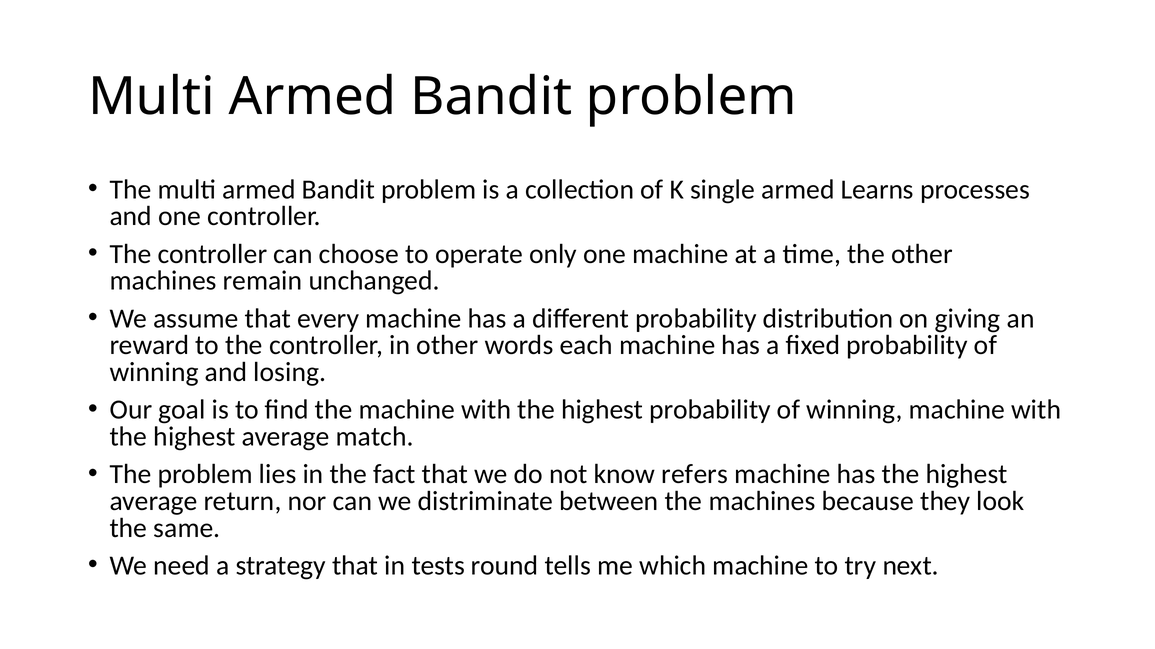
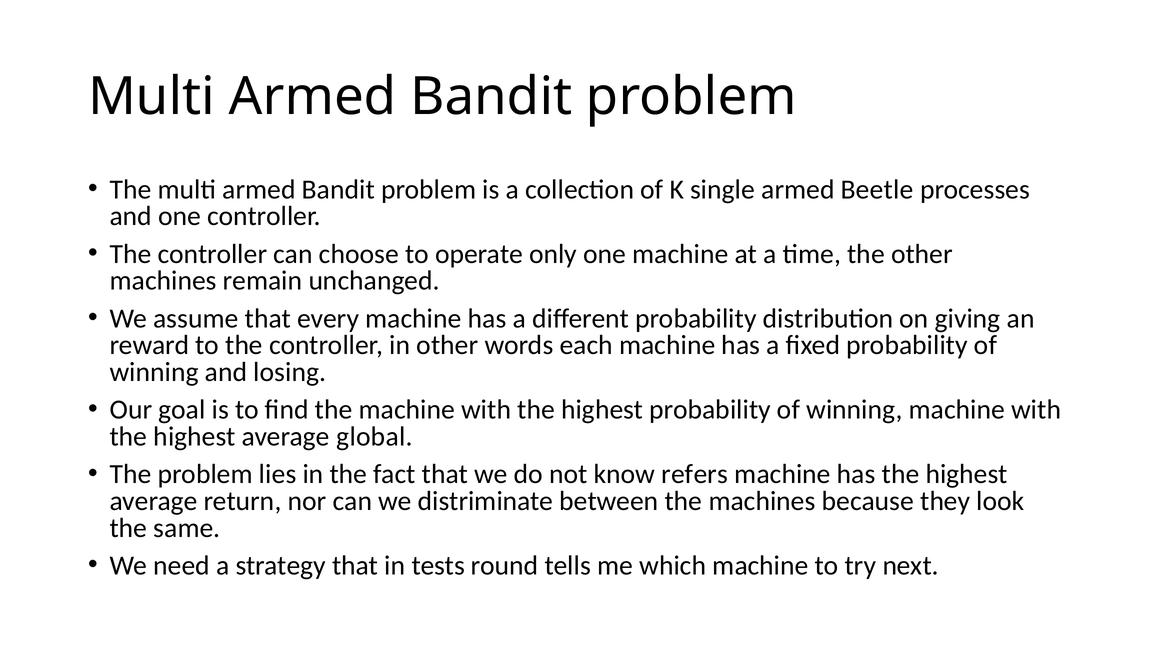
Learns: Learns -> Beetle
match: match -> global
